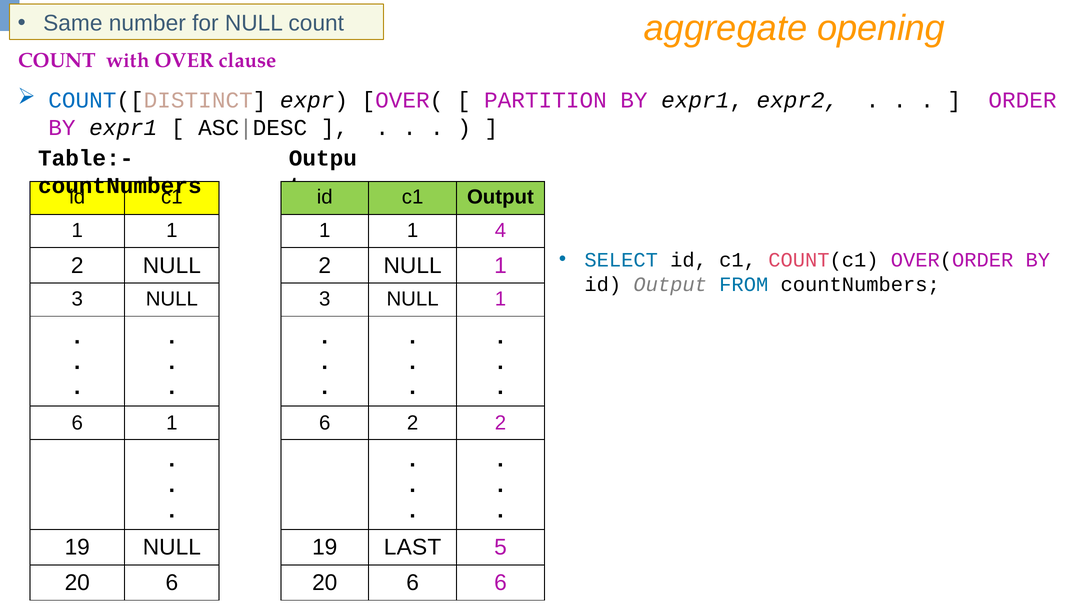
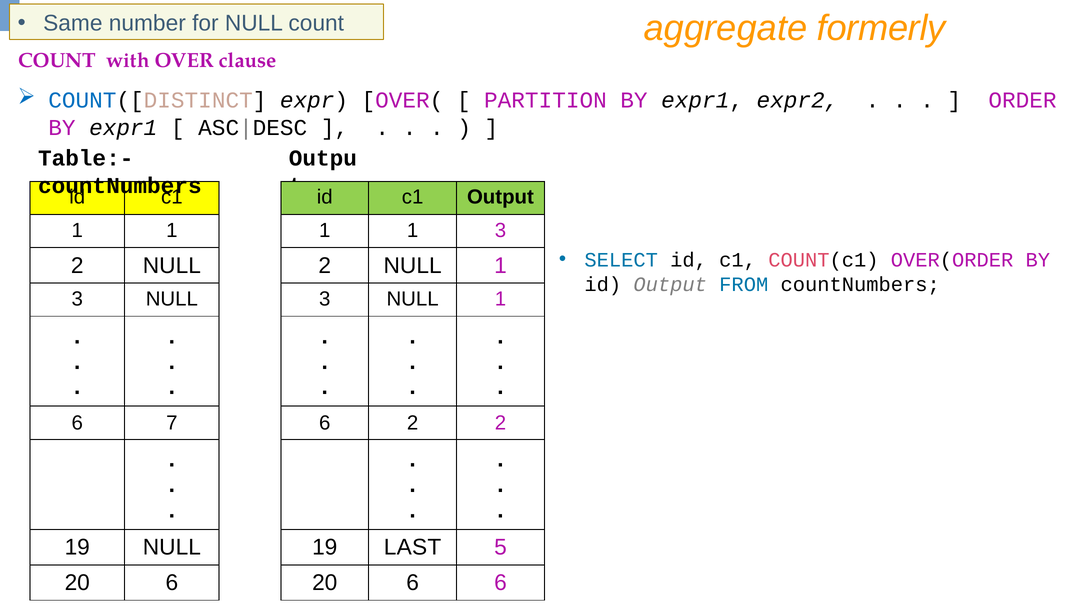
opening: opening -> formerly
1 1 4: 4 -> 3
6 1: 1 -> 7
